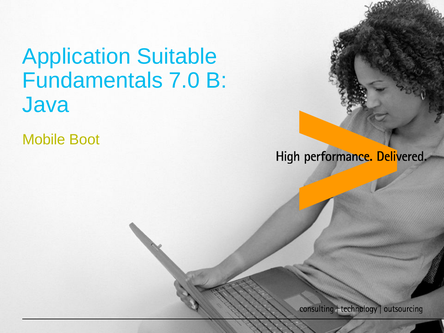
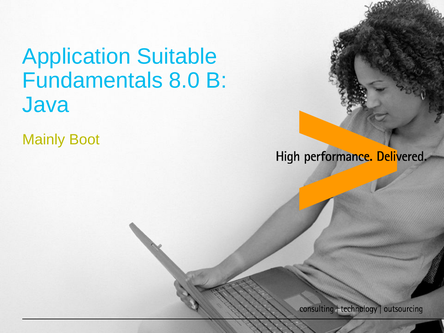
7.0: 7.0 -> 8.0
Mobile: Mobile -> Mainly
